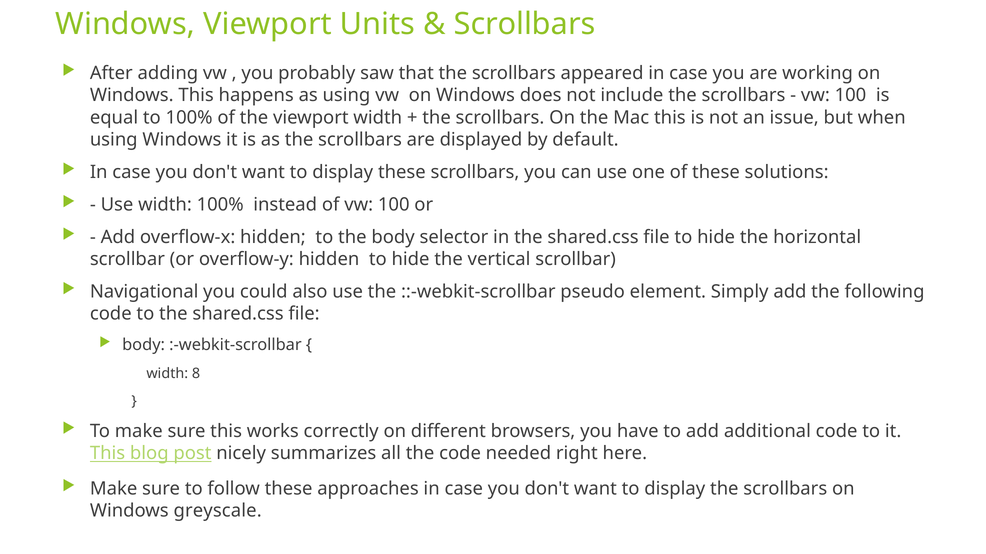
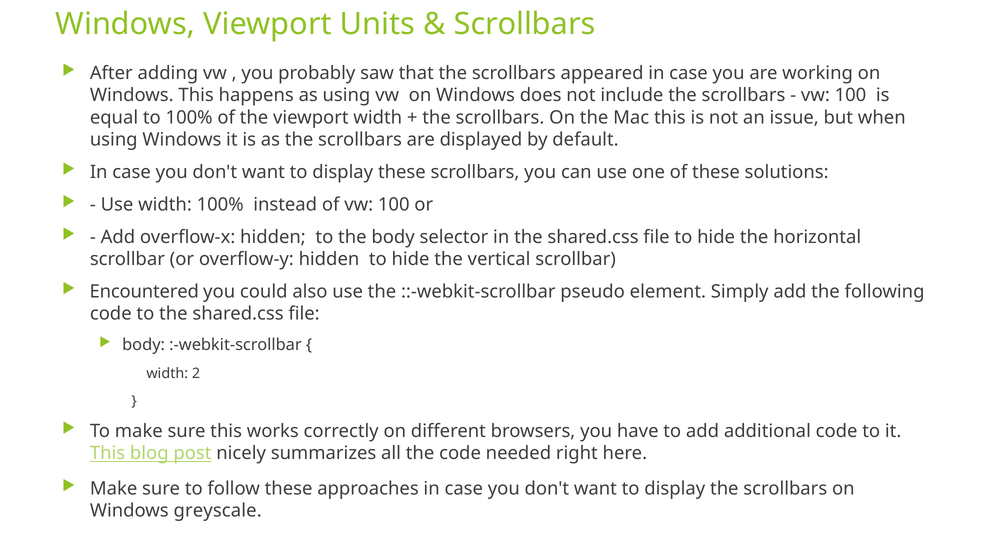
Navigational: Navigational -> Encountered
8: 8 -> 2
